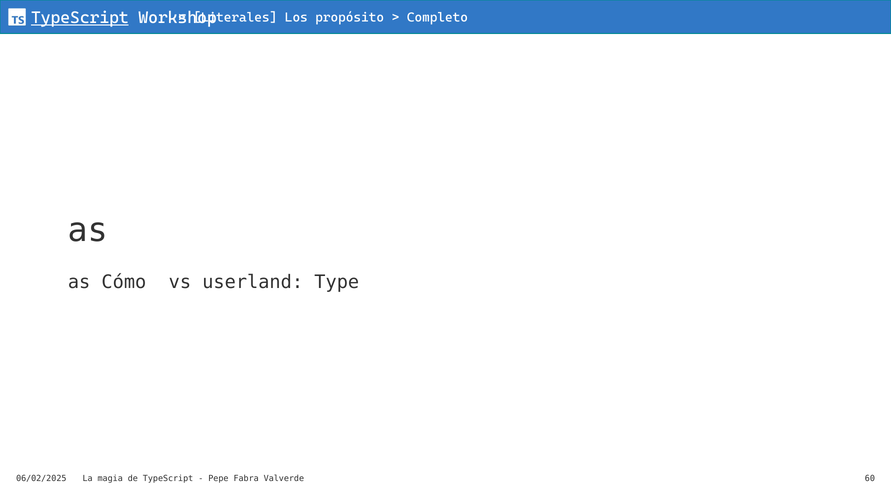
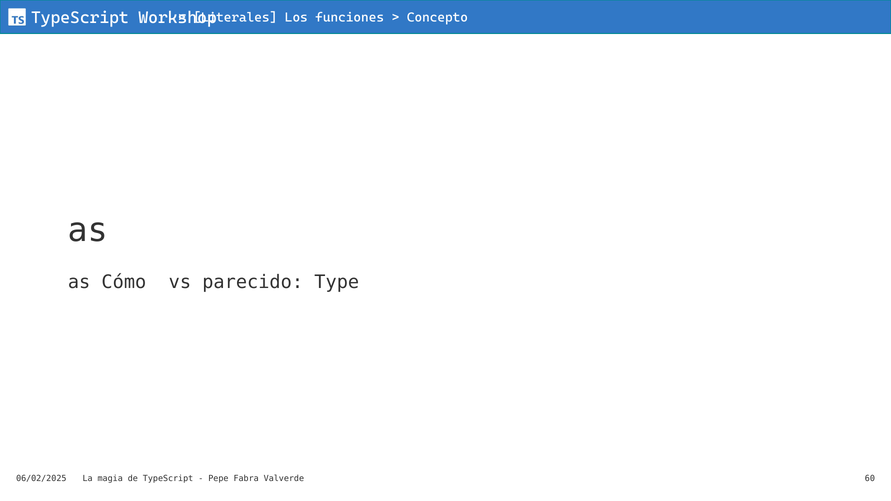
TypeScript at (80, 18) underline: present -> none
propósito: propósito -> funciones
Completo: Completo -> Concepto
userland: userland -> parecido
